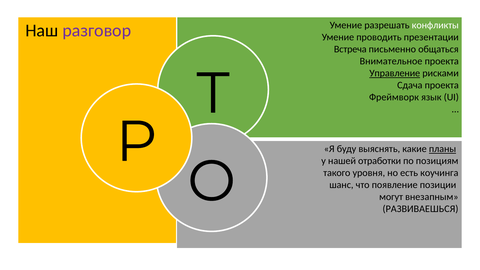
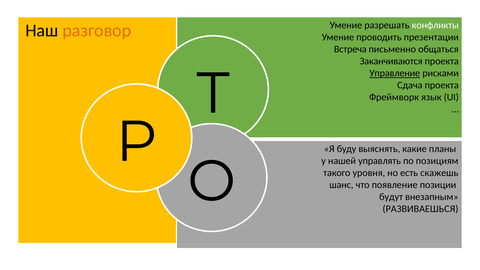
разговор colour: purple -> orange
Внимательное: Внимательное -> Заканчиваются
планы underline: present -> none
отработки: отработки -> управлять
коучинга: коучинга -> скажешь
могут: могут -> будут
